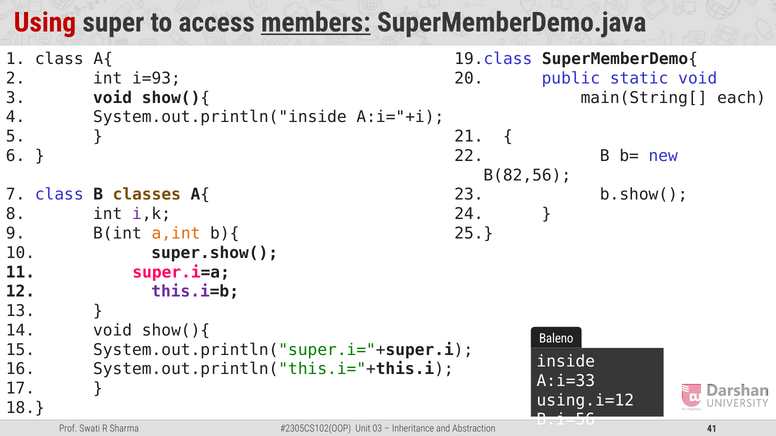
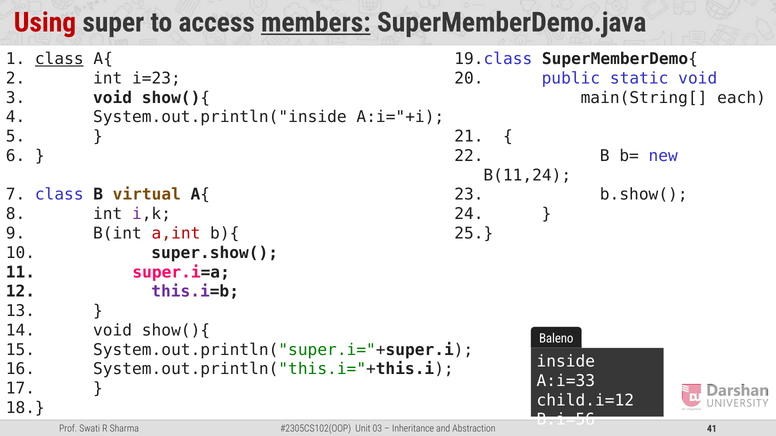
class at (59, 59) underline: none -> present
i=93: i=93 -> i=23
B(82,56: B(82,56 -> B(11,24
classes: classes -> virtual
a,int colour: orange -> red
using.i=12: using.i=12 -> child.i=12
